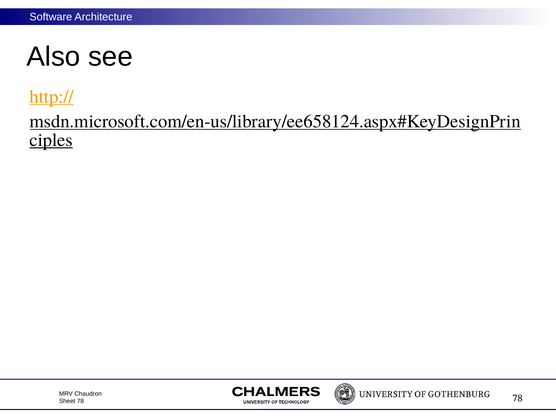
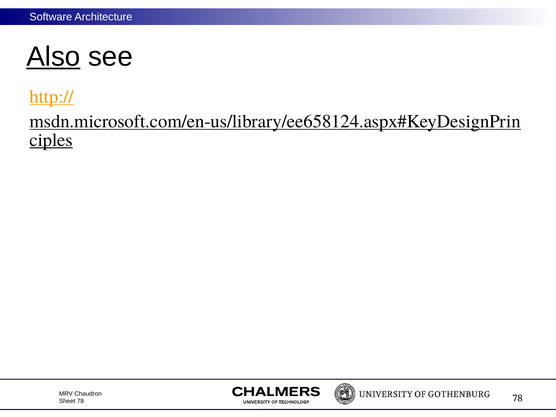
Also underline: none -> present
